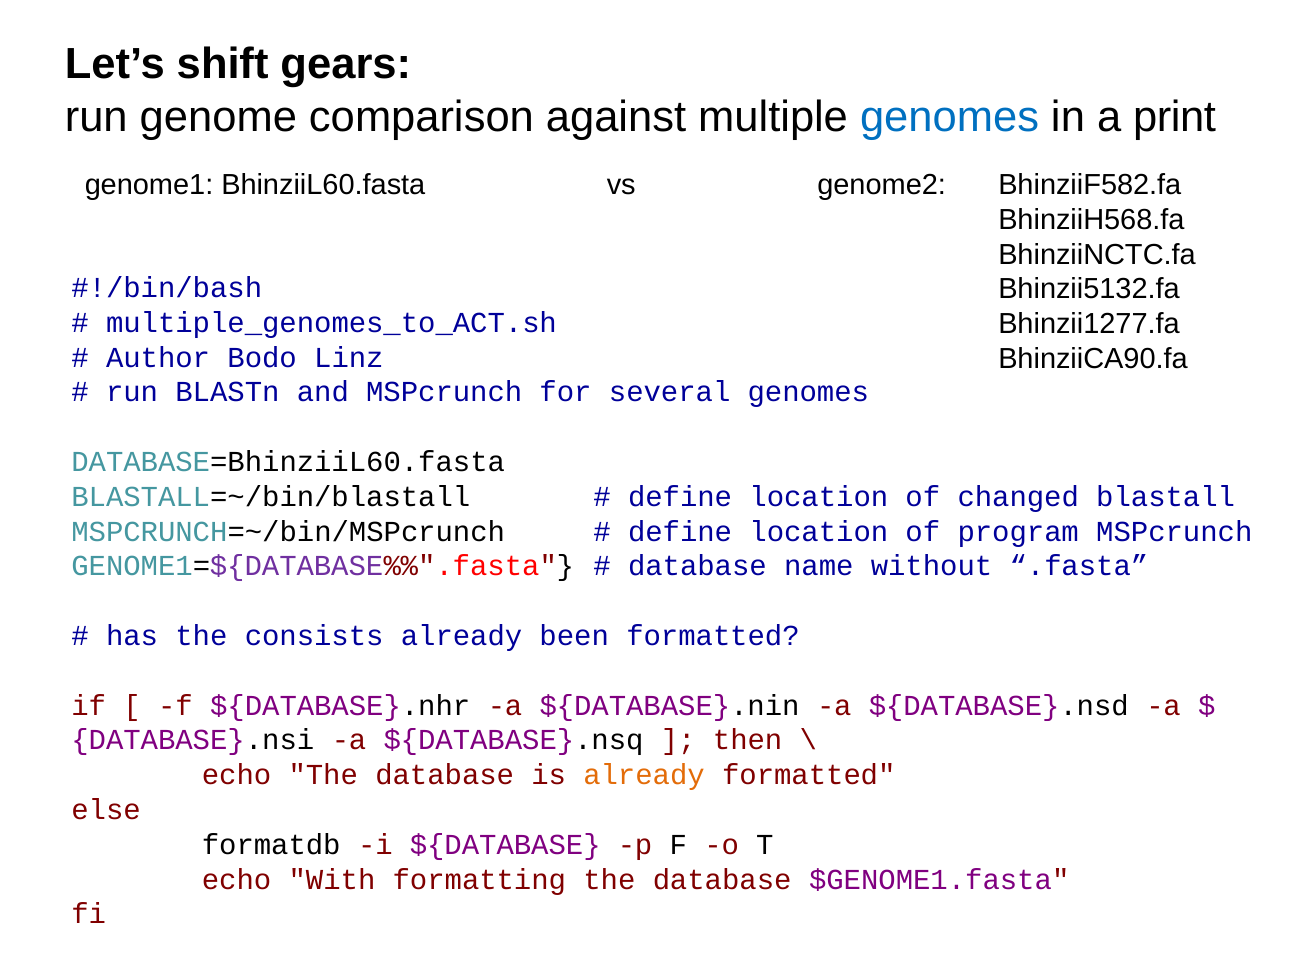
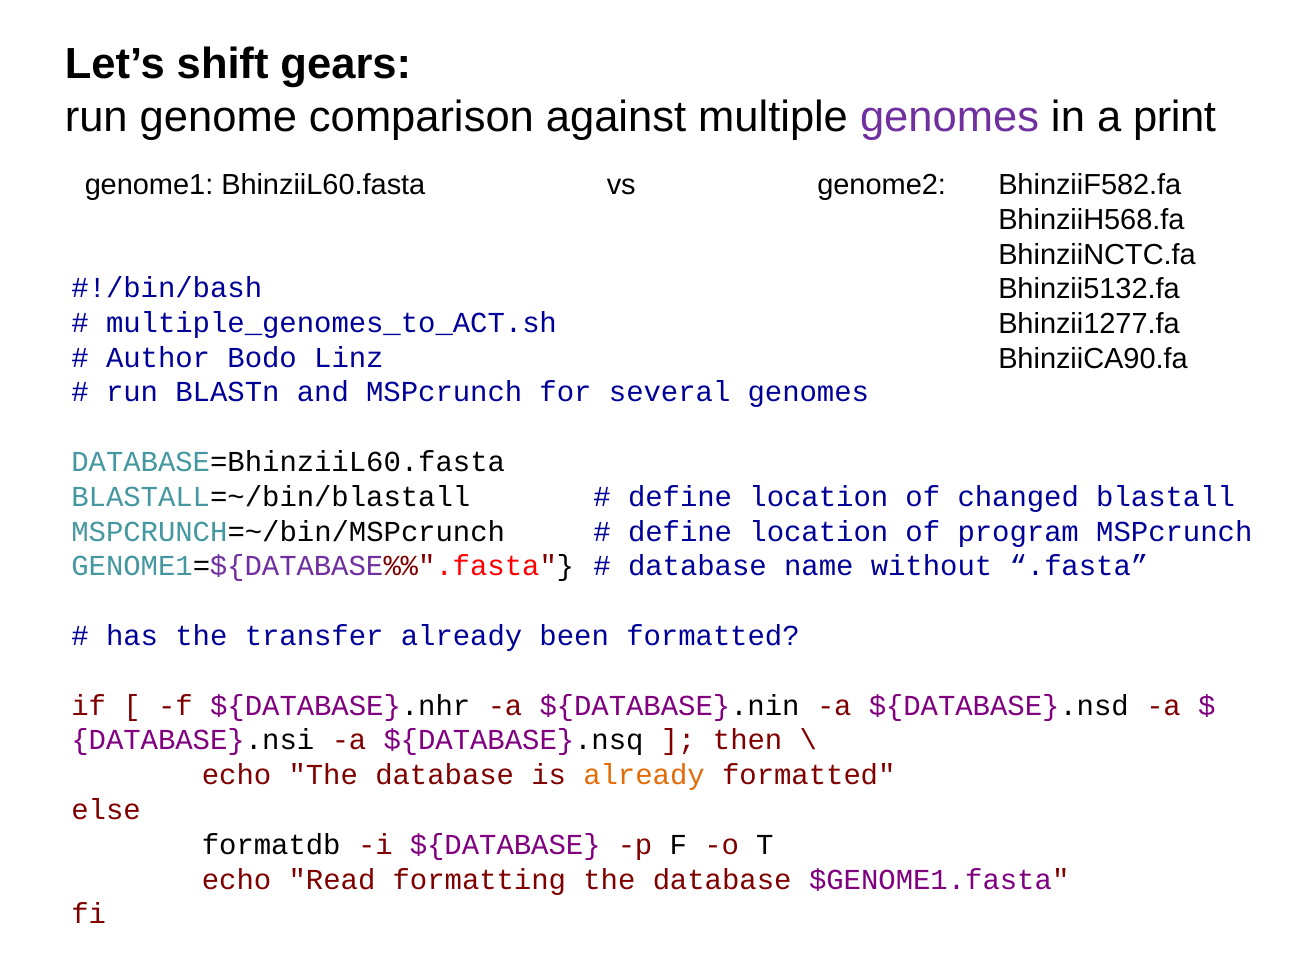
genomes at (950, 117) colour: blue -> purple
consists: consists -> transfer
With: With -> Read
